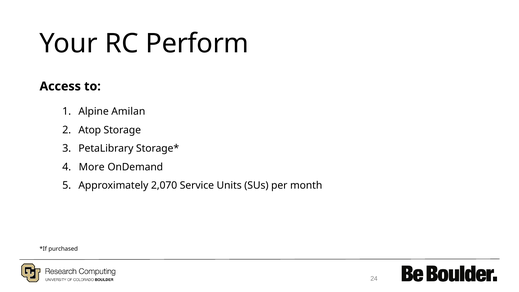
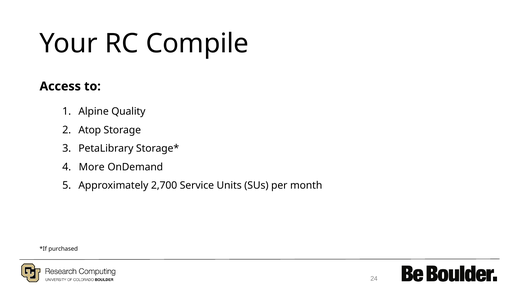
Perform: Perform -> Compile
Amilan: Amilan -> Quality
2,070: 2,070 -> 2,700
